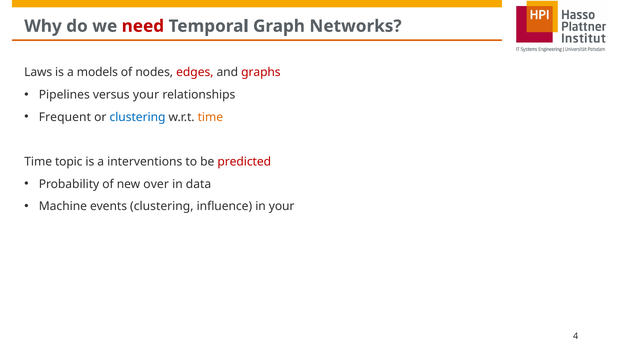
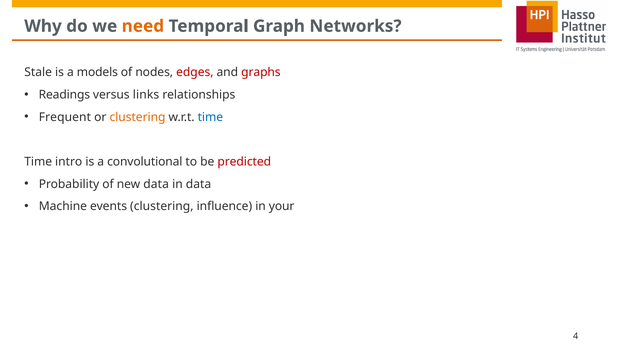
need colour: red -> orange
Laws: Laws -> Stale
Pipelines: Pipelines -> Readings
versus your: your -> links
clustering at (138, 117) colour: blue -> orange
time at (210, 117) colour: orange -> blue
topic: topic -> intro
interventions: interventions -> convolutional
new over: over -> data
